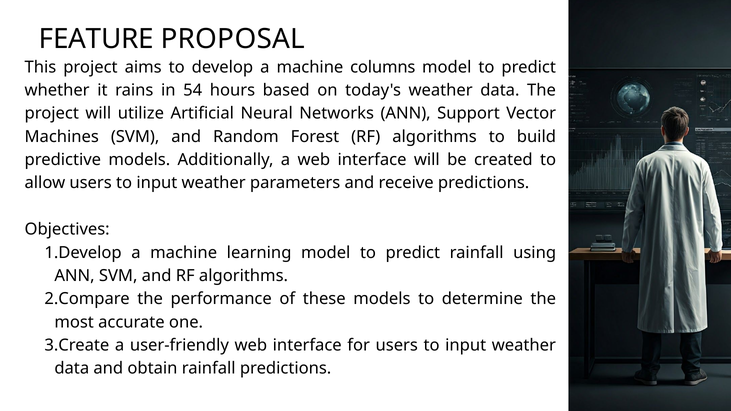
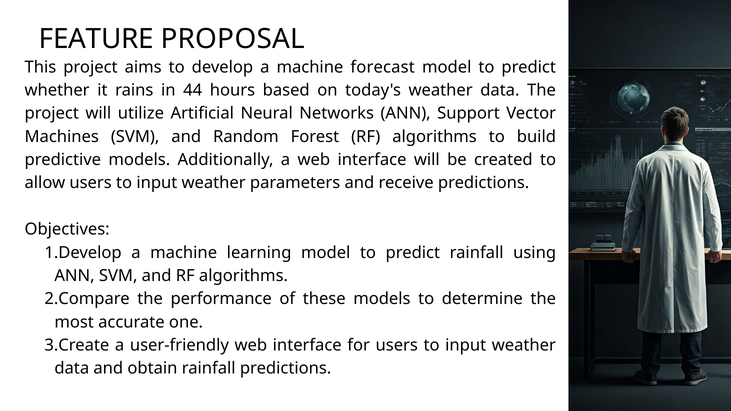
columns: columns -> forecast
54: 54 -> 44
